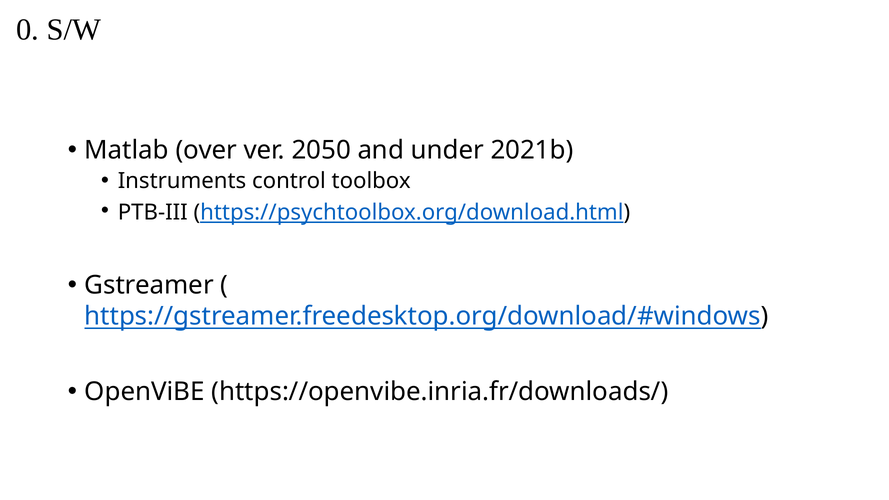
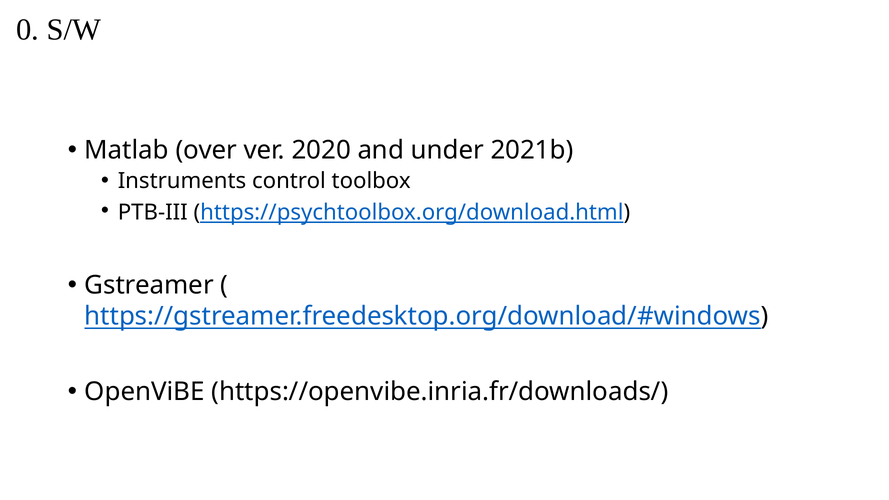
2050: 2050 -> 2020
